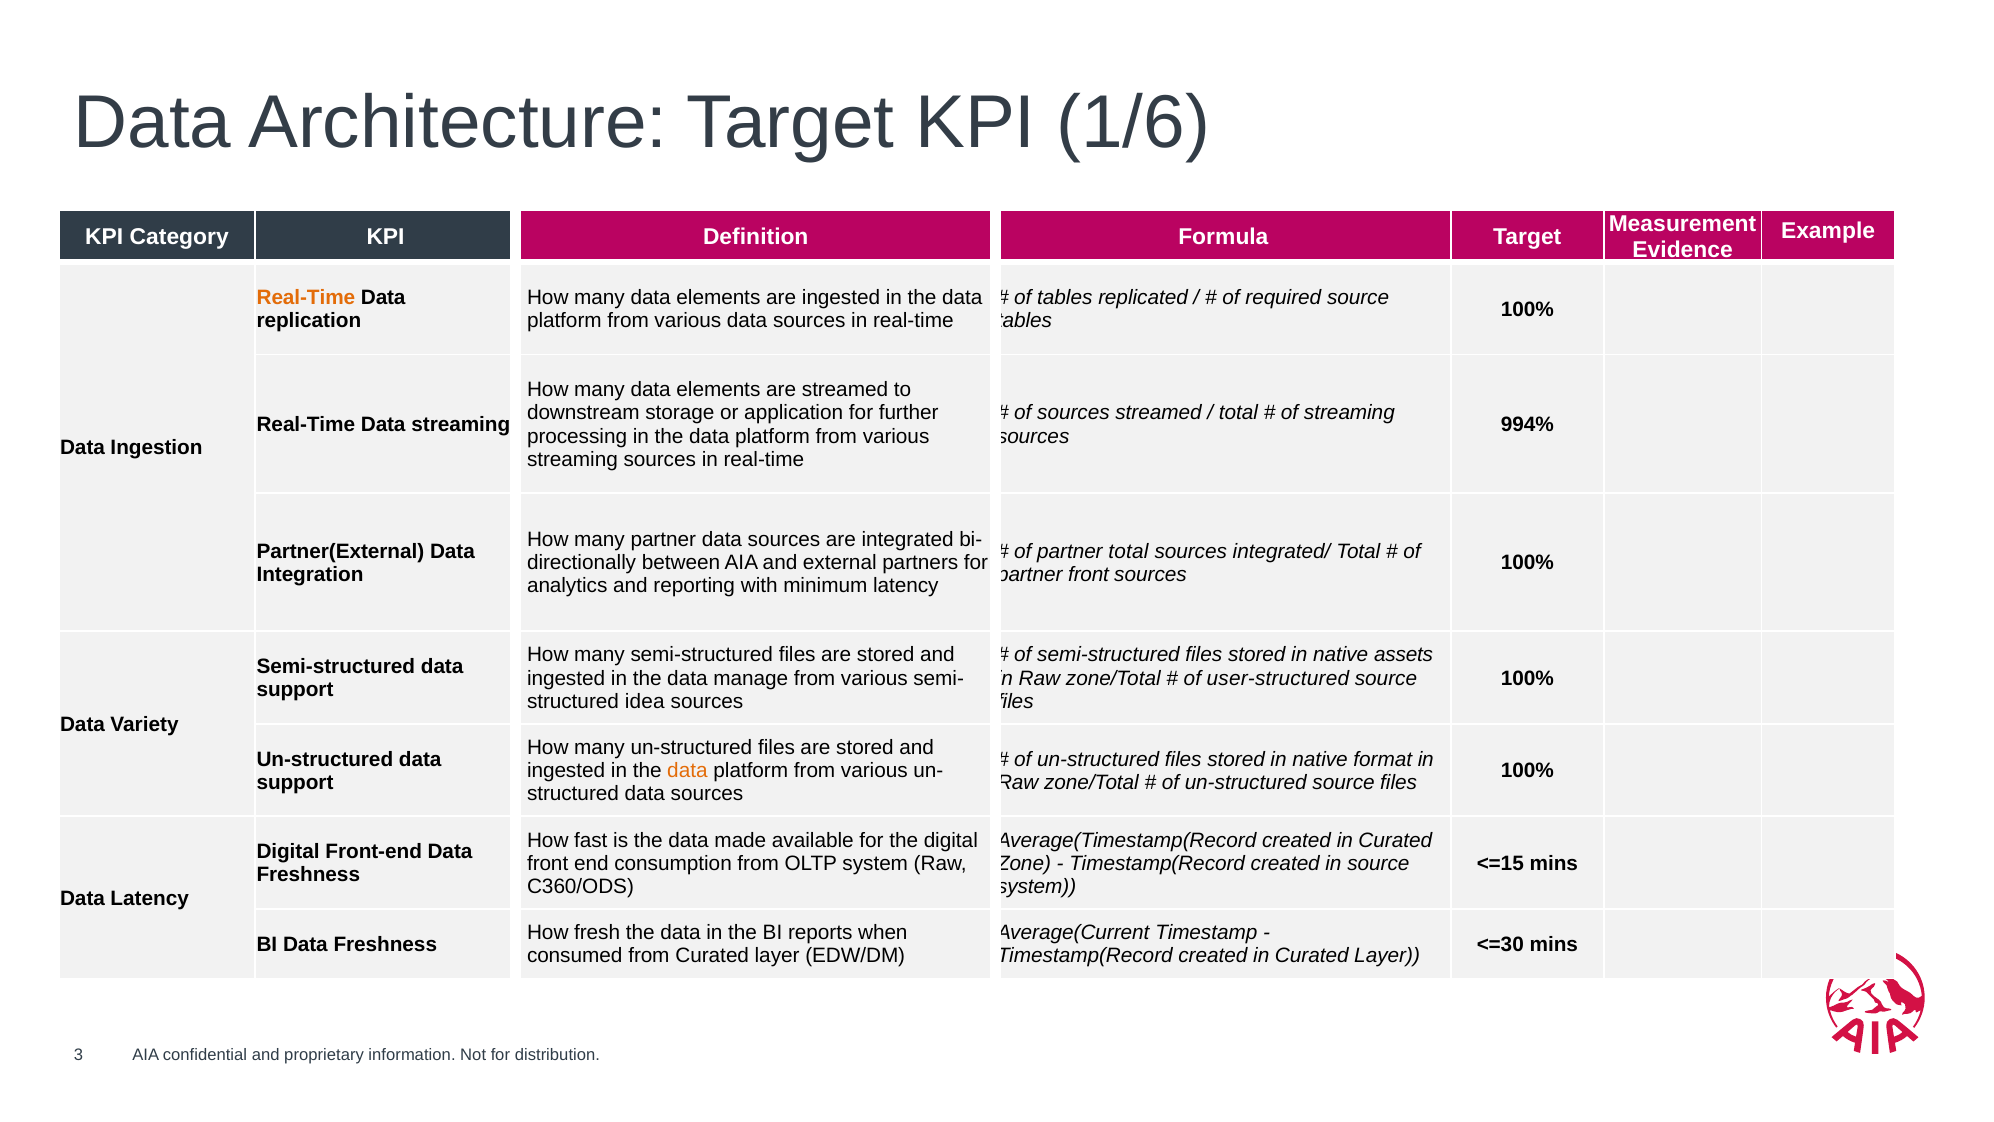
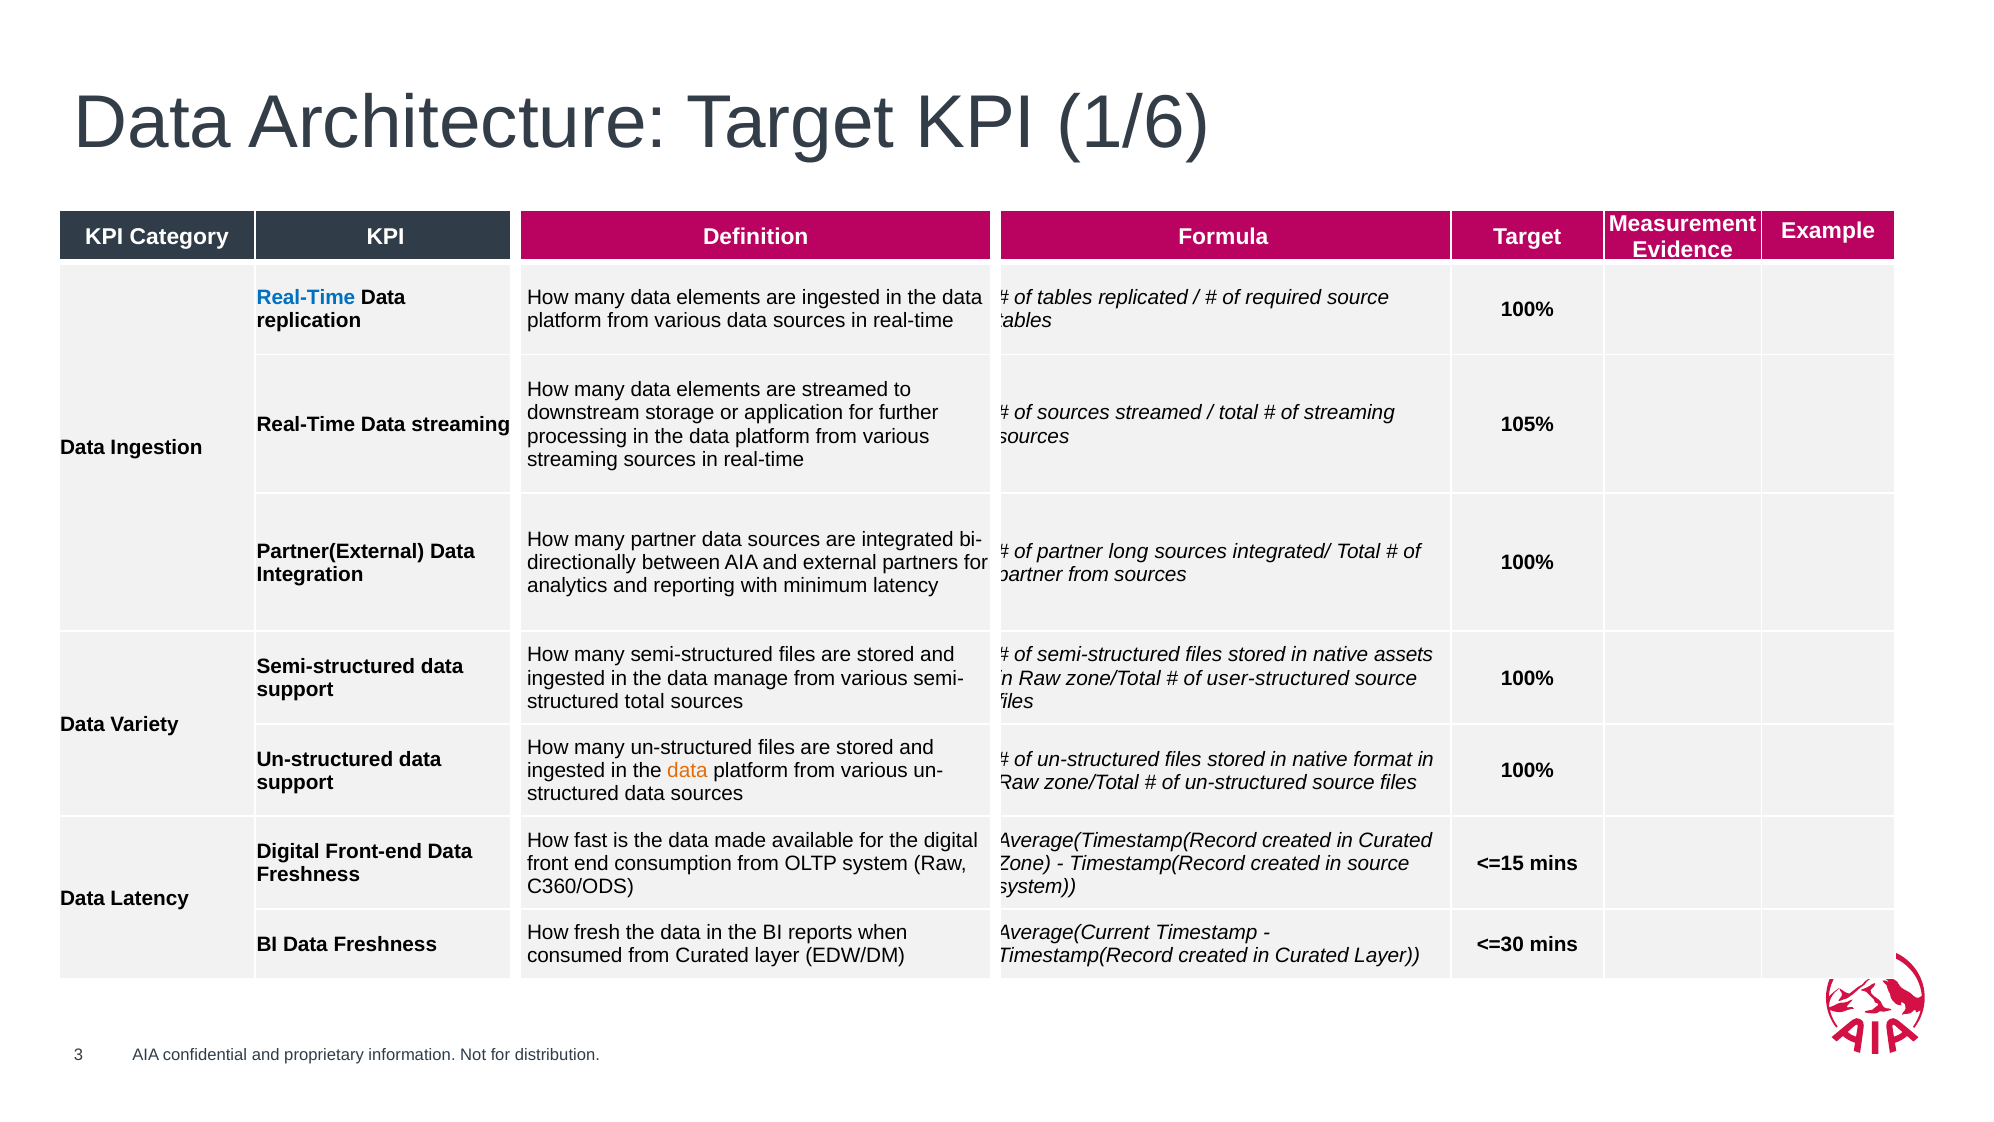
Real-Time at (306, 297) colour: orange -> blue
994%: 994% -> 105%
partner total: total -> long
front at (1089, 574): front -> from
idea at (645, 701): idea -> total
